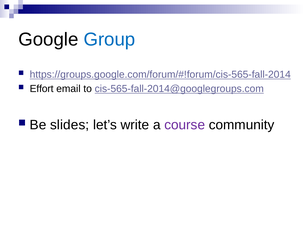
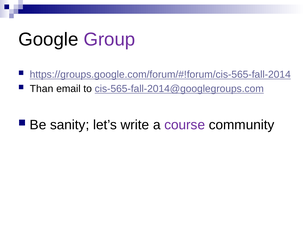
Group colour: blue -> purple
Effort: Effort -> Than
slides: slides -> sanity
